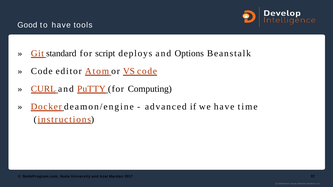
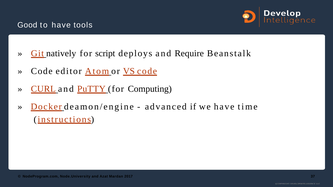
standard: standard -> natively
Options: Options -> Require
